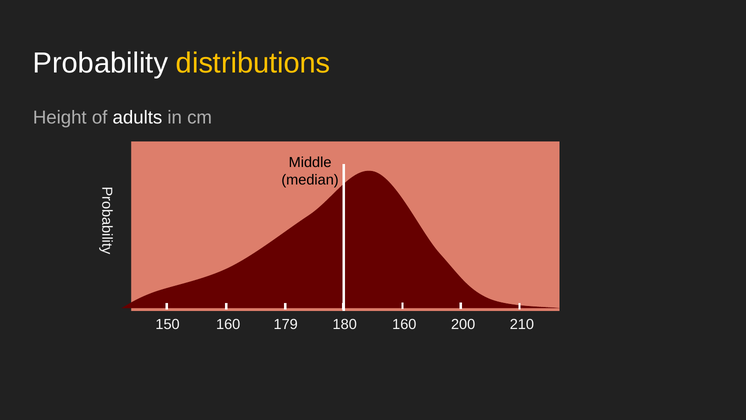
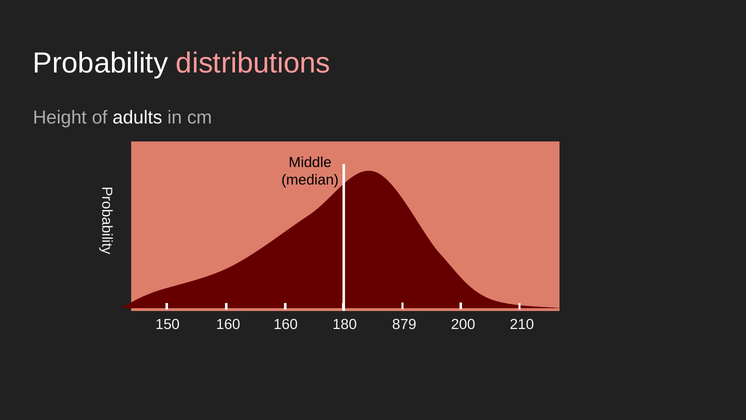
distributions colour: yellow -> pink
160 179: 179 -> 160
180 160: 160 -> 879
